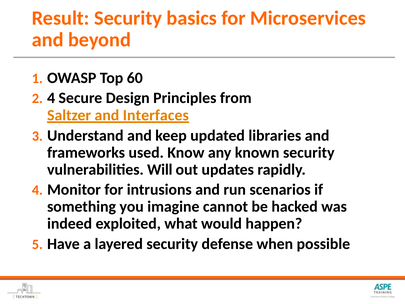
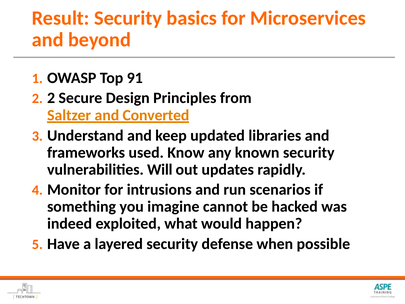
60: 60 -> 91
4 at (51, 98): 4 -> 2
Interfaces: Interfaces -> Converted
